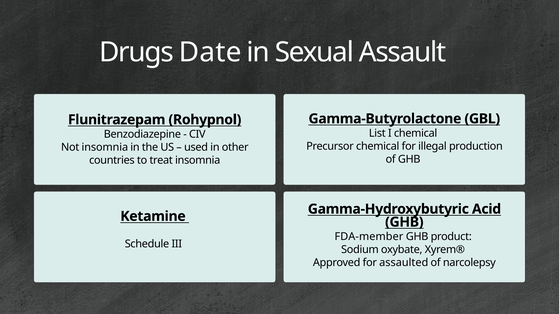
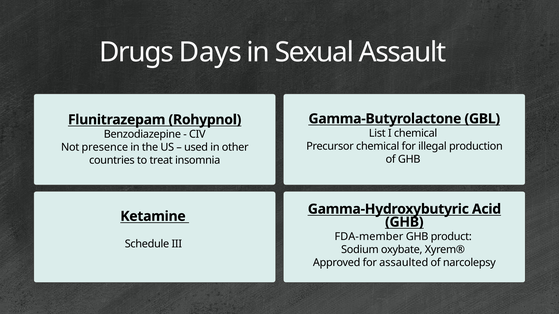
Date: Date -> Days
Not insomnia: insomnia -> presence
